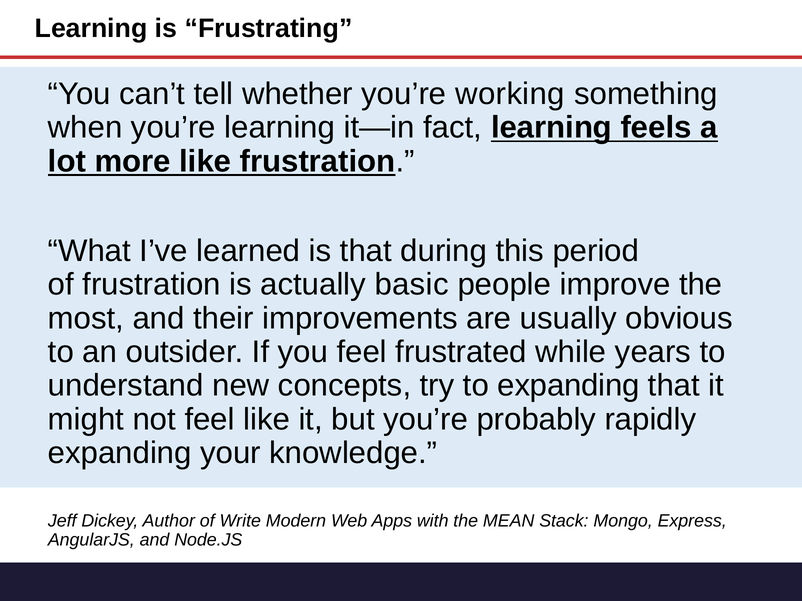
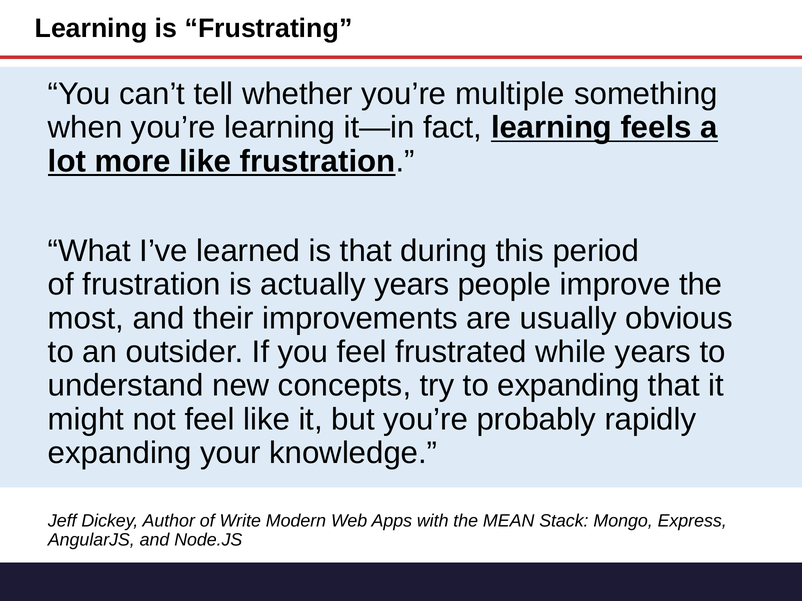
working: working -> multiple
actually basic: basic -> years
